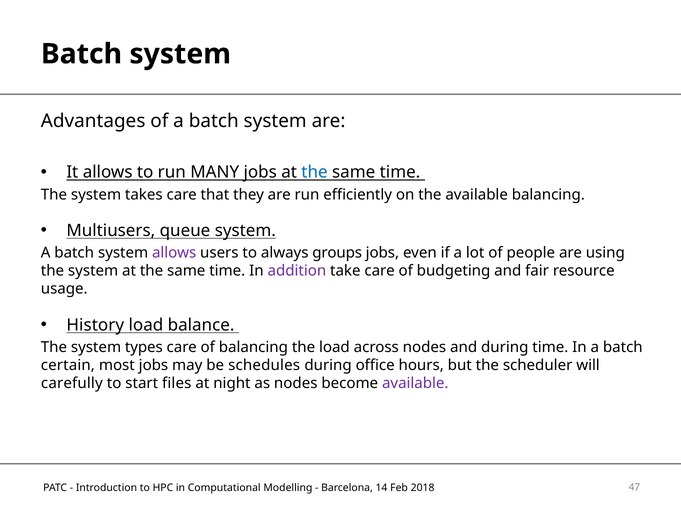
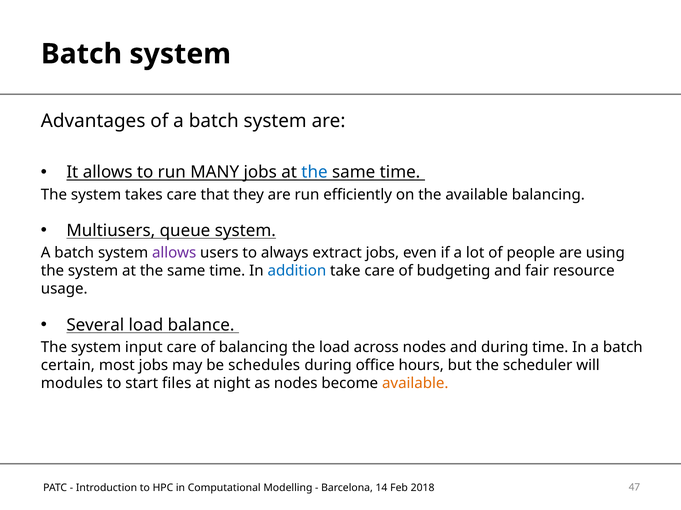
groups: groups -> extract
addition colour: purple -> blue
History: History -> Several
types: types -> input
carefully: carefully -> modules
available at (415, 384) colour: purple -> orange
